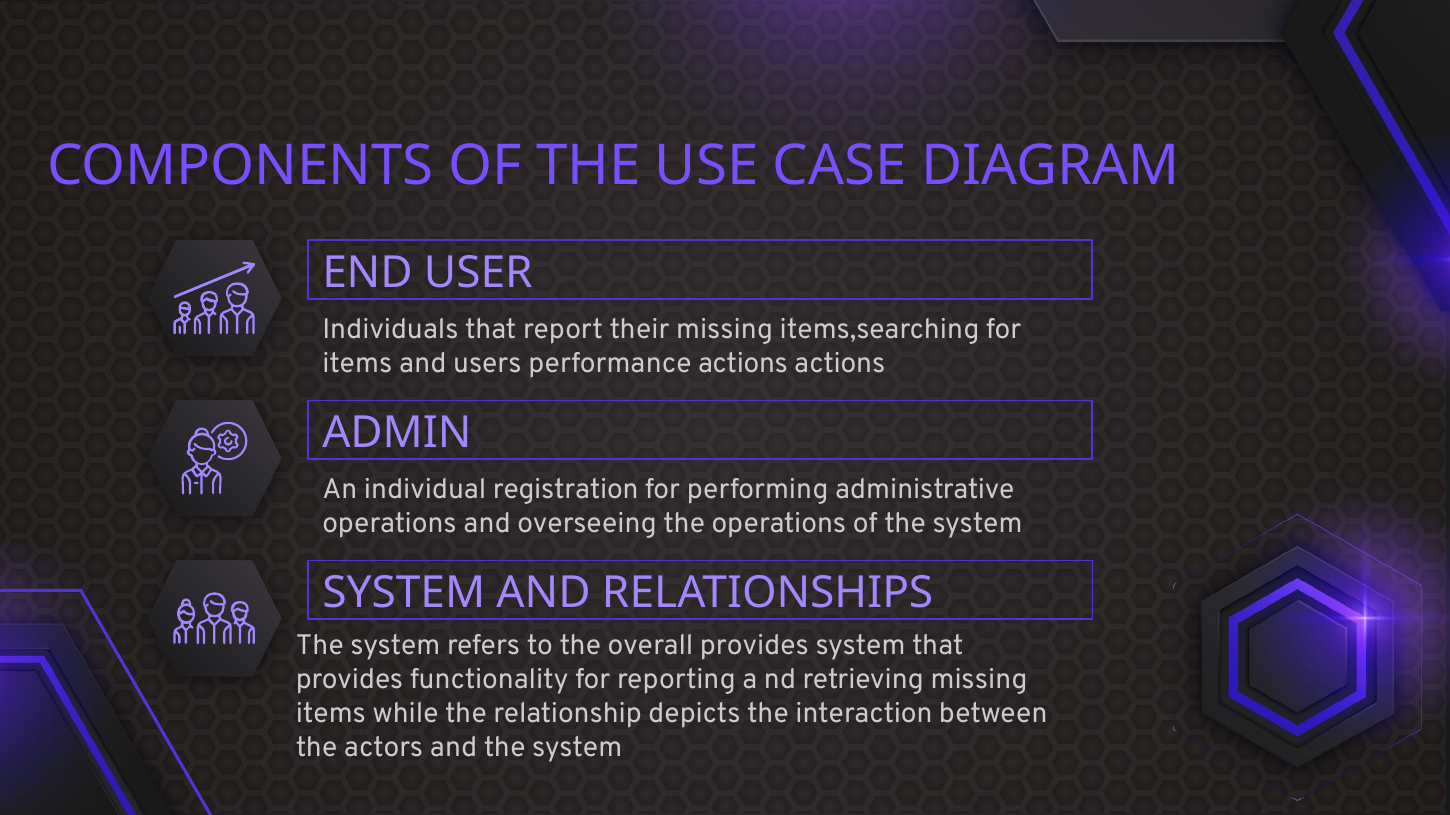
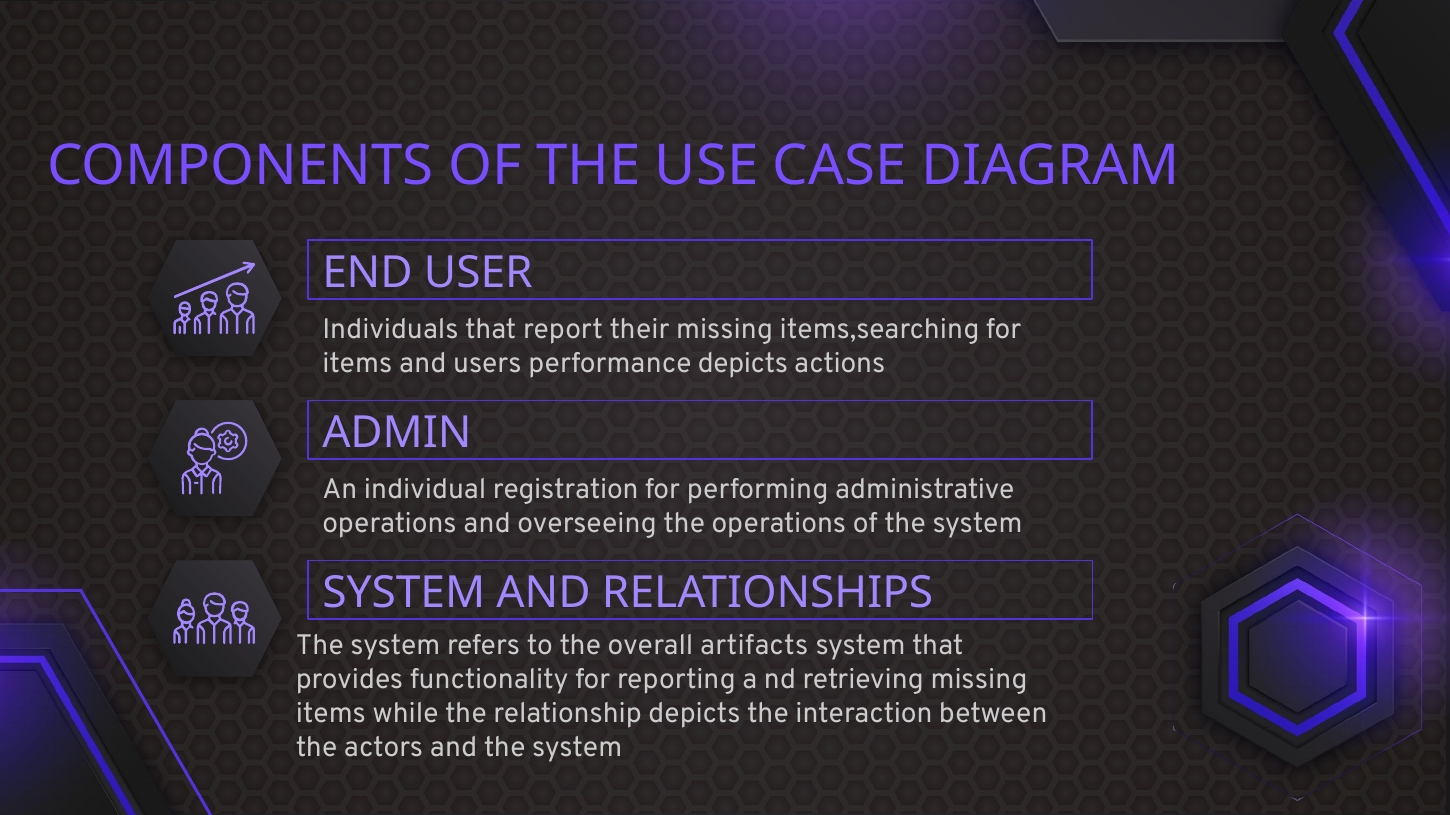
performance actions: actions -> depicts
overall provides: provides -> artifacts
